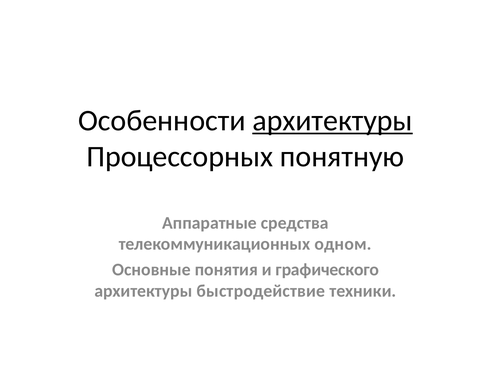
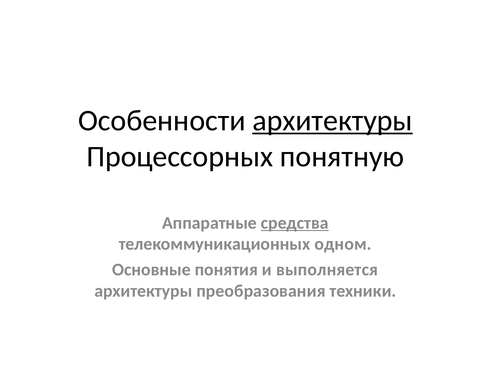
средства underline: none -> present
графического: графического -> выполняется
быстродействие: быстродействие -> преобразования
